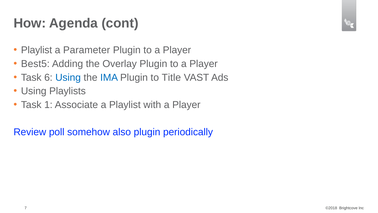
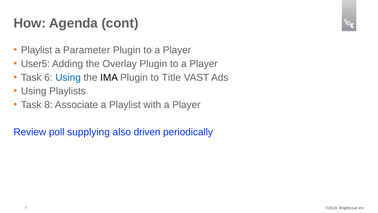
Best5: Best5 -> User5
IMA colour: blue -> black
1: 1 -> 8
somehow: somehow -> supplying
also plugin: plugin -> driven
